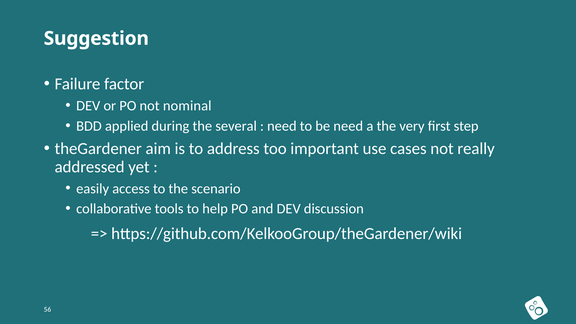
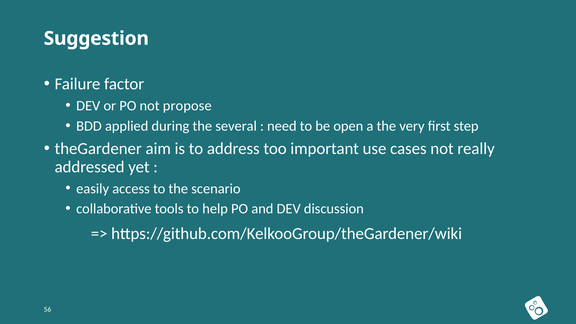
nominal: nominal -> propose
be need: need -> open
